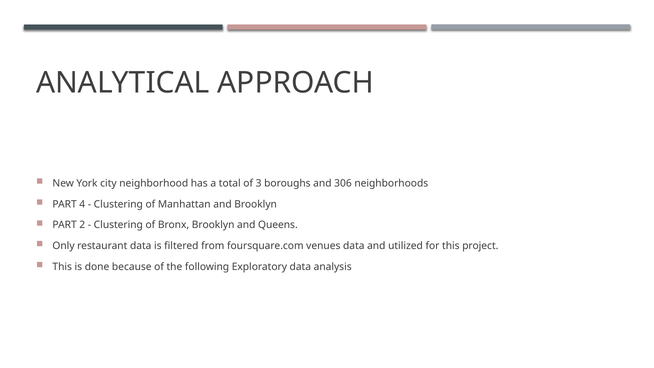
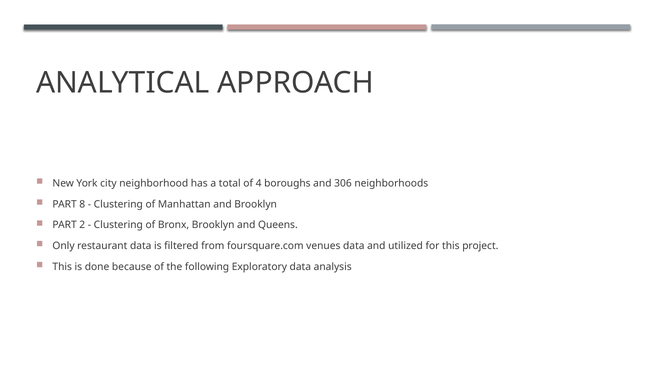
3: 3 -> 4
4: 4 -> 8
